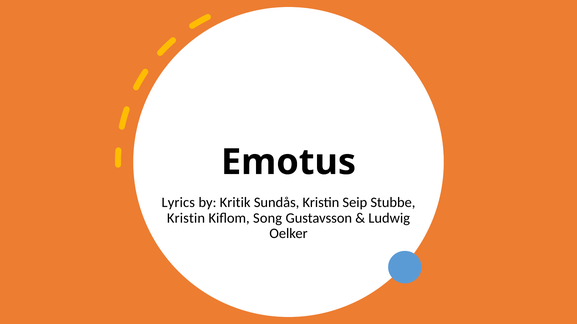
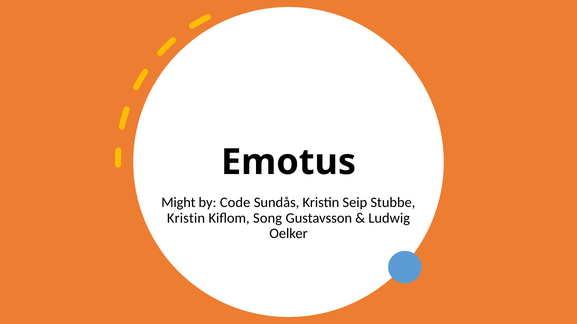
Lyrics: Lyrics -> Might
Kritik: Kritik -> Code
